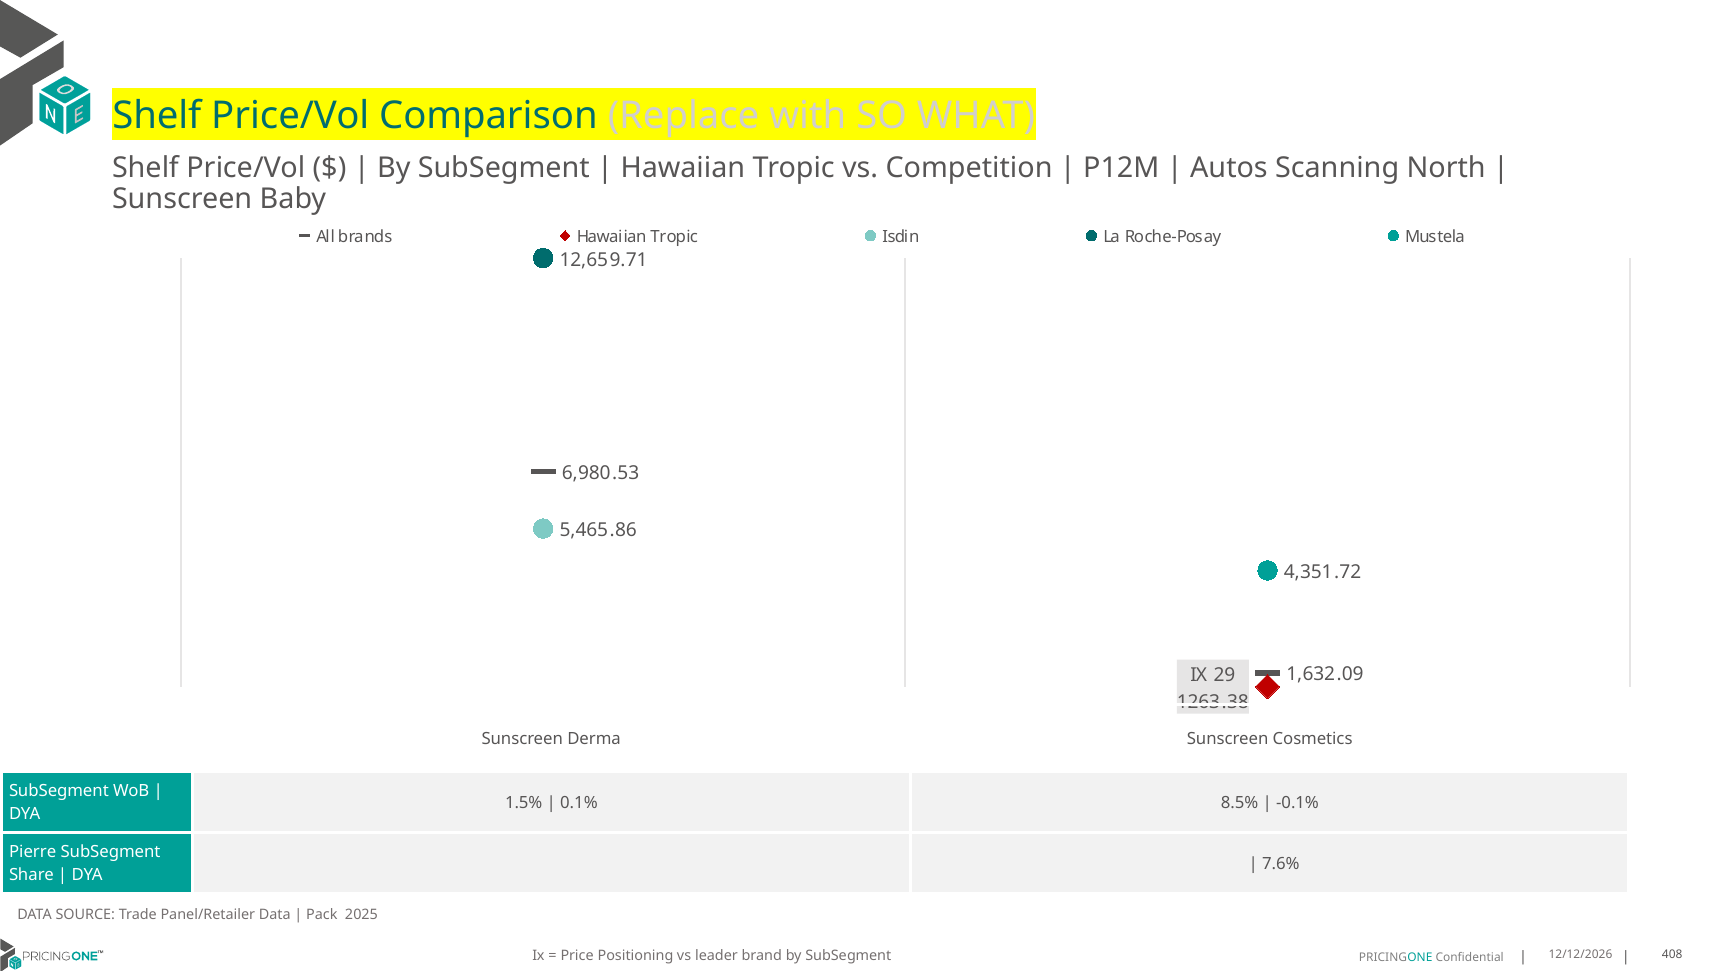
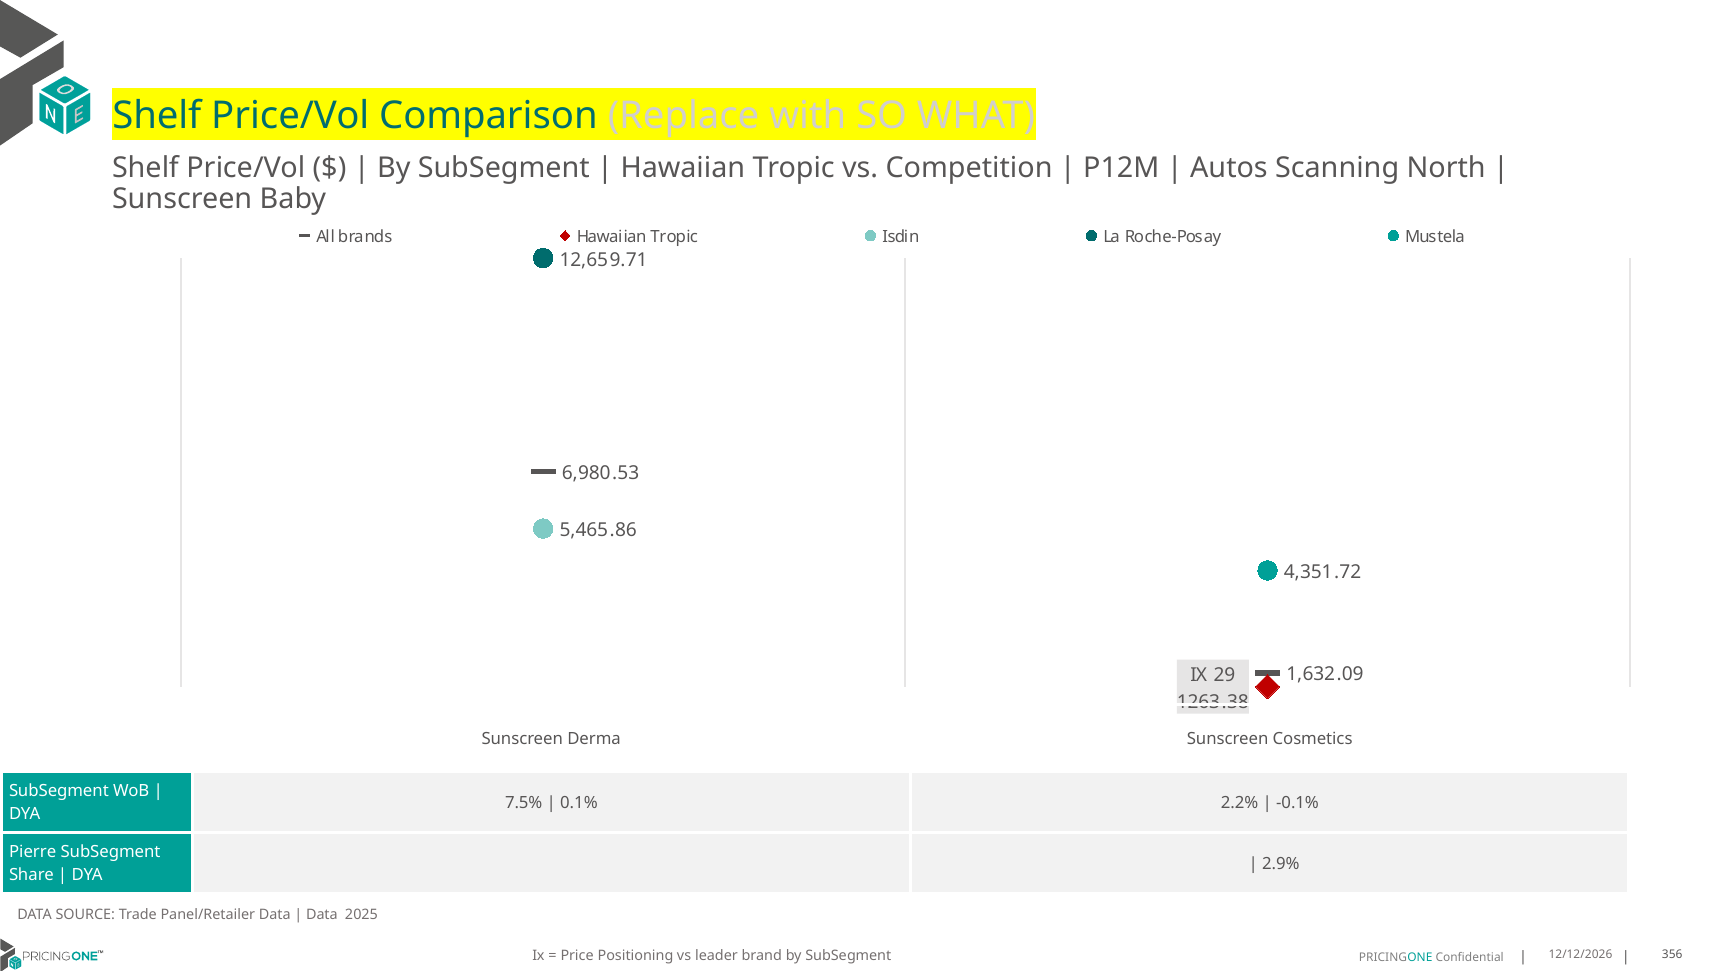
1.5%: 1.5% -> 7.5%
8.5%: 8.5% -> 2.2%
7.6%: 7.6% -> 2.9%
Pack at (322, 914): Pack -> Data
408: 408 -> 356
